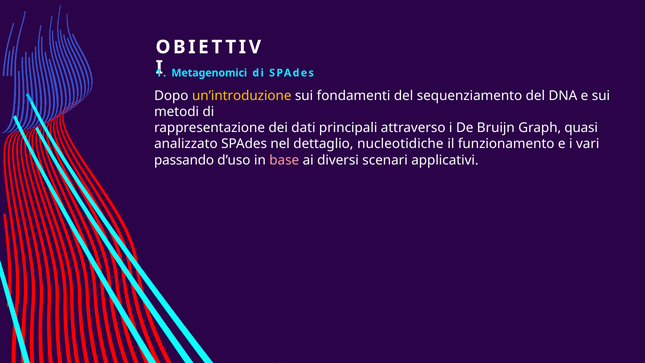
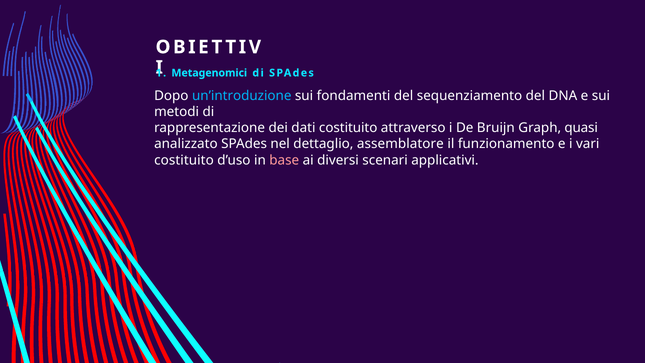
un’introduzione colour: yellow -> light blue
dati principali: principali -> costituito
nucleotidiche: nucleotidiche -> assemblatore
passando at (184, 160): passando -> costituito
